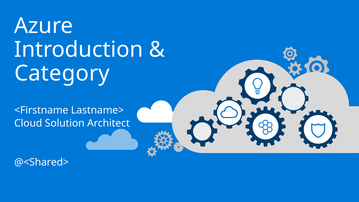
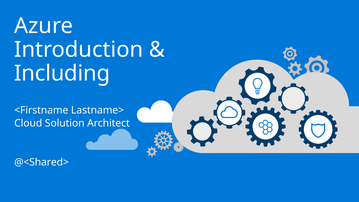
Category: Category -> Including
